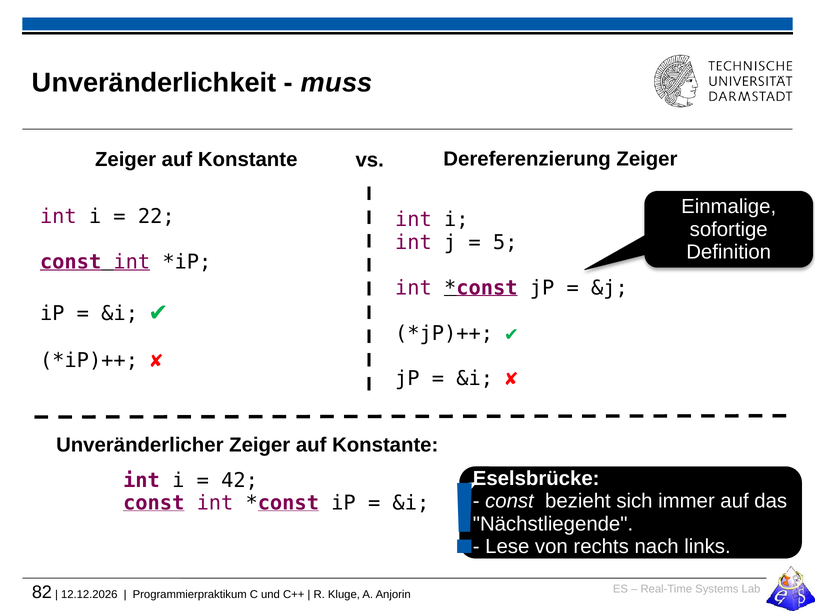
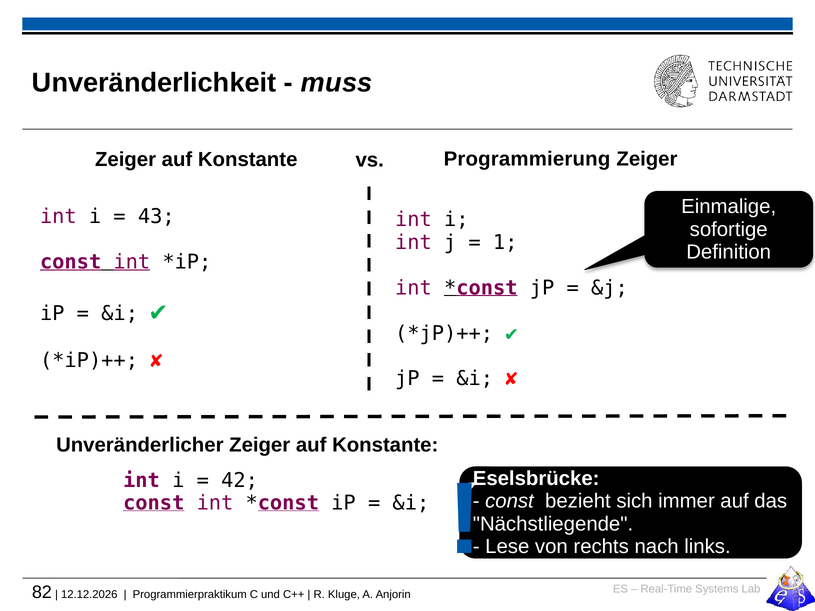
Dereferenzierung: Dereferenzierung -> Programmierung
22: 22 -> 43
5: 5 -> 1
